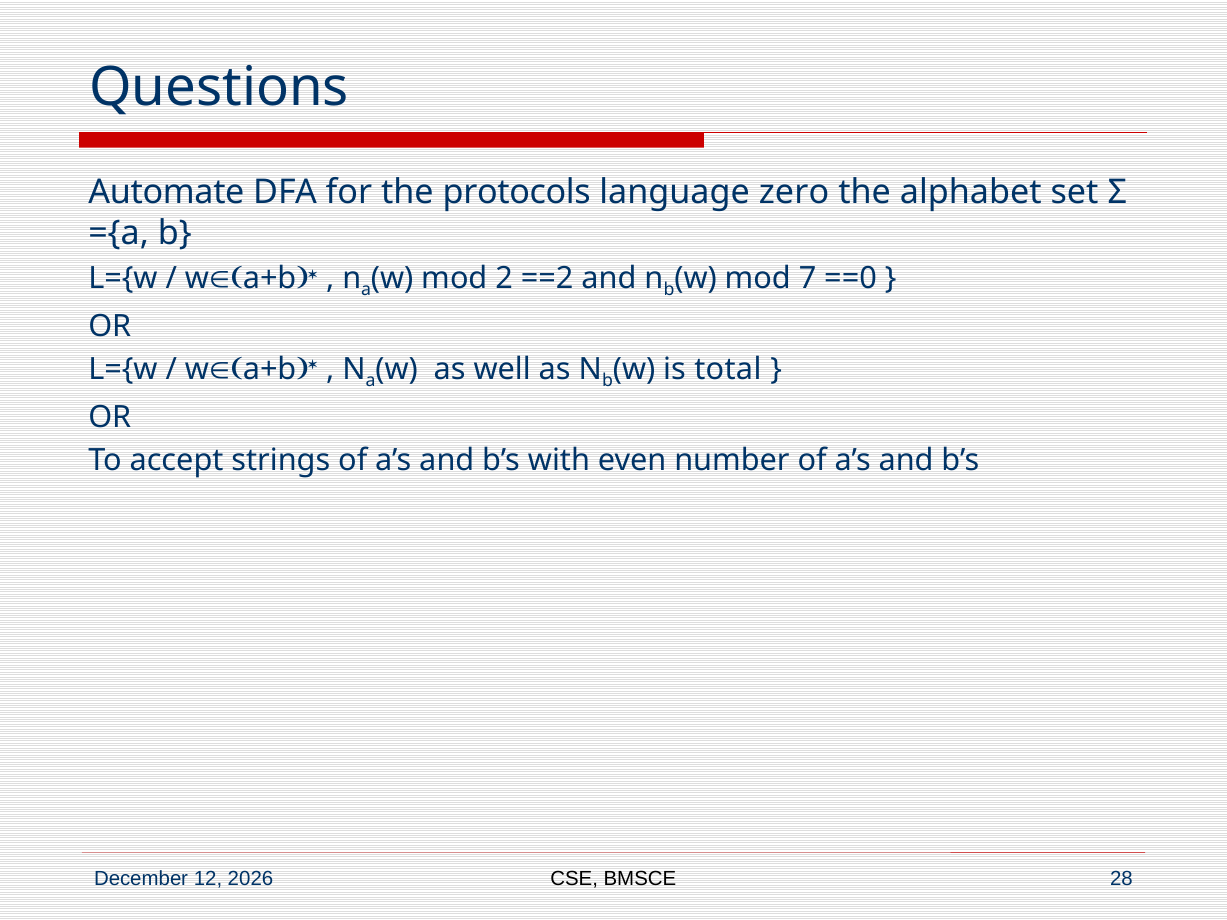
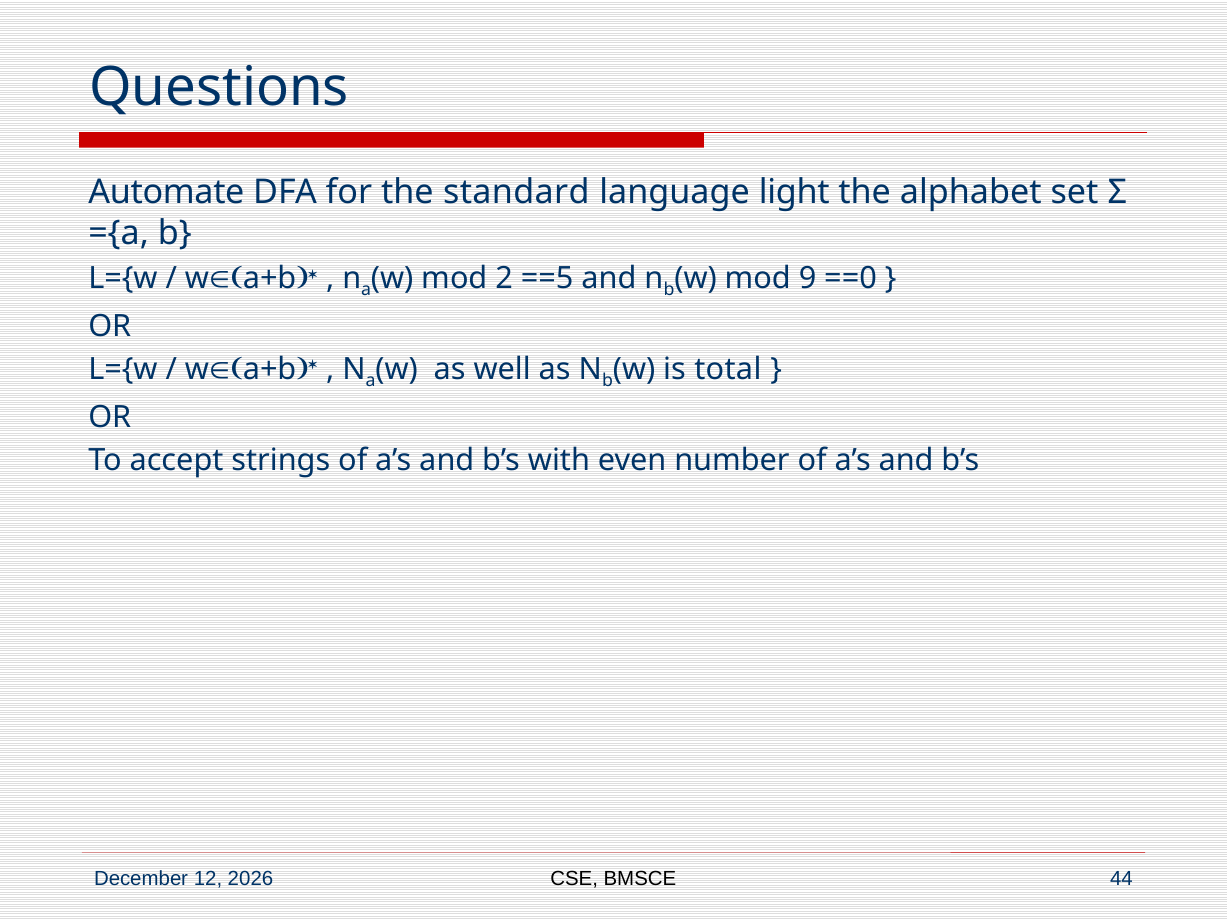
protocols: protocols -> standard
zero: zero -> light
==2: ==2 -> ==5
7: 7 -> 9
28: 28 -> 44
